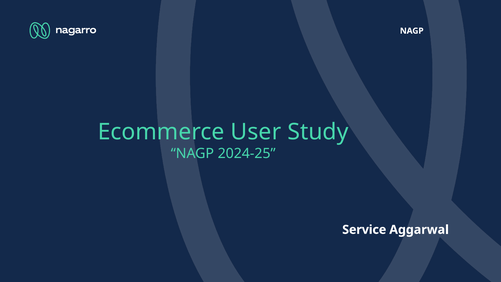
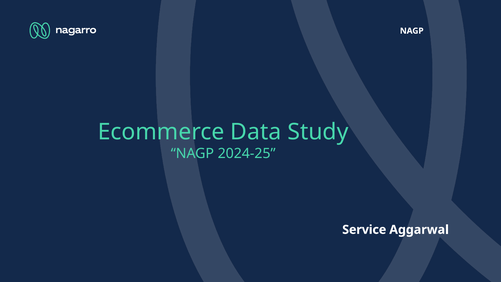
User: User -> Data
